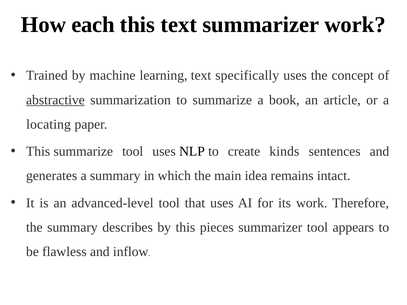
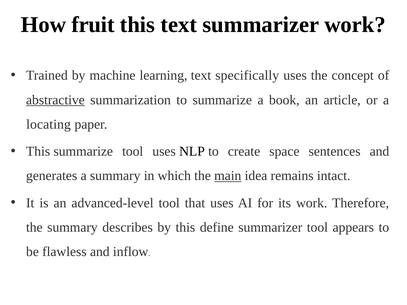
each: each -> fruit
kinds: kinds -> space
main underline: none -> present
pieces: pieces -> define
